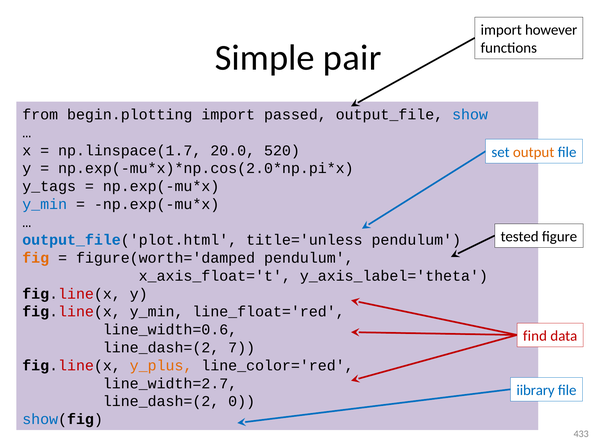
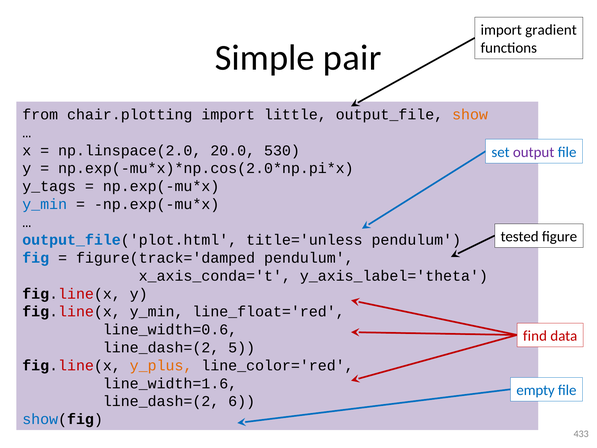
however: however -> gradient
begin.plotting: begin.plotting -> chair.plotting
passed: passed -> little
show colour: blue -> orange
np.linspace(1.7: np.linspace(1.7 -> np.linspace(2.0
520: 520 -> 530
output colour: orange -> purple
fig colour: orange -> blue
figure(worth='damped: figure(worth='damped -> figure(track='damped
x_axis_float='t: x_axis_float='t -> x_axis_conda='t
7: 7 -> 5
line_width=2.7: line_width=2.7 -> line_width=1.6
iibrary: iibrary -> empty
0: 0 -> 6
